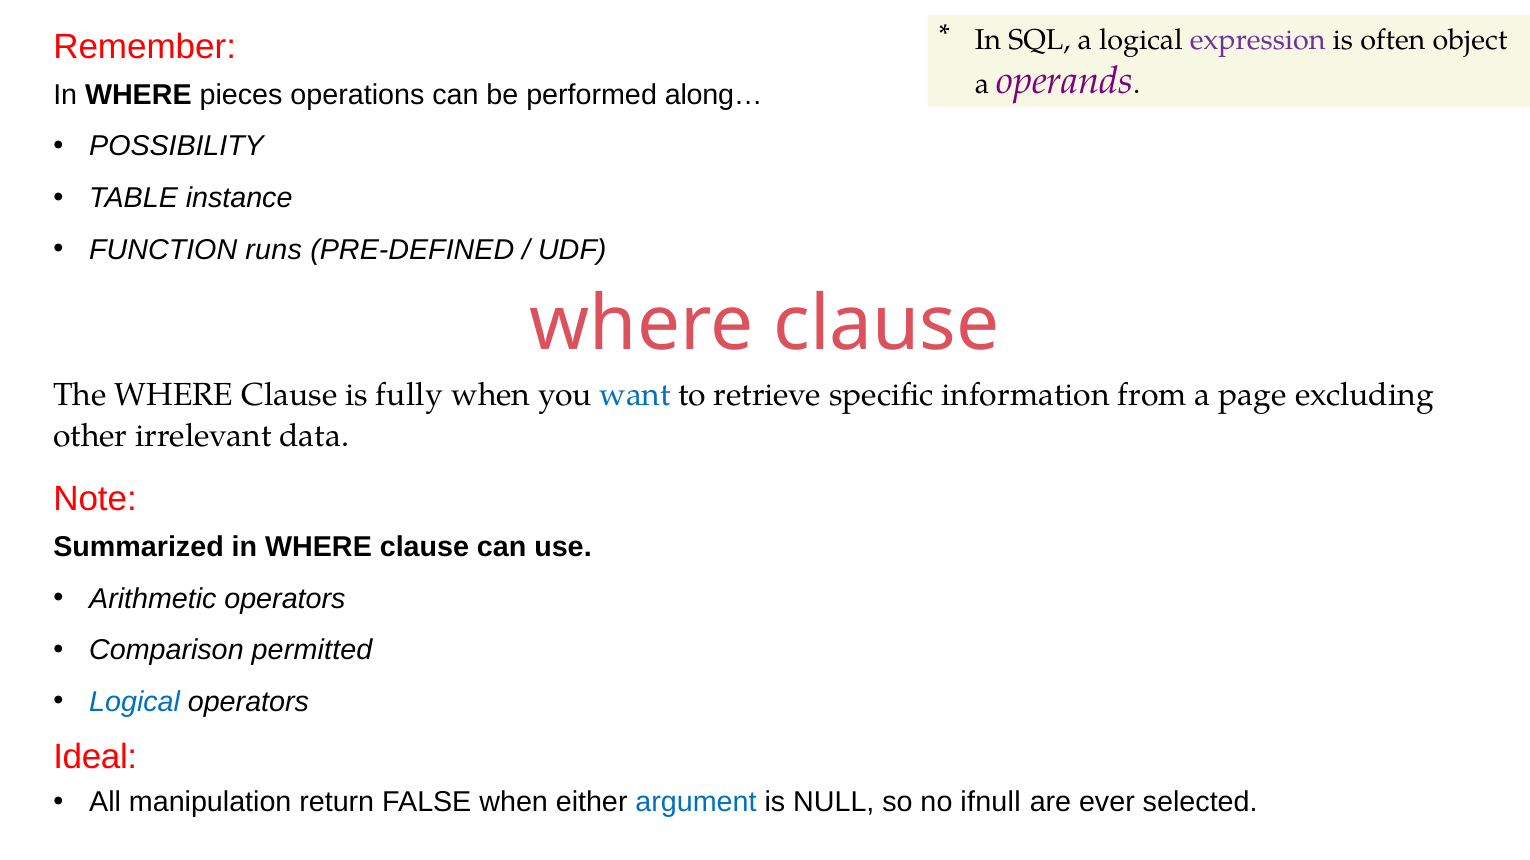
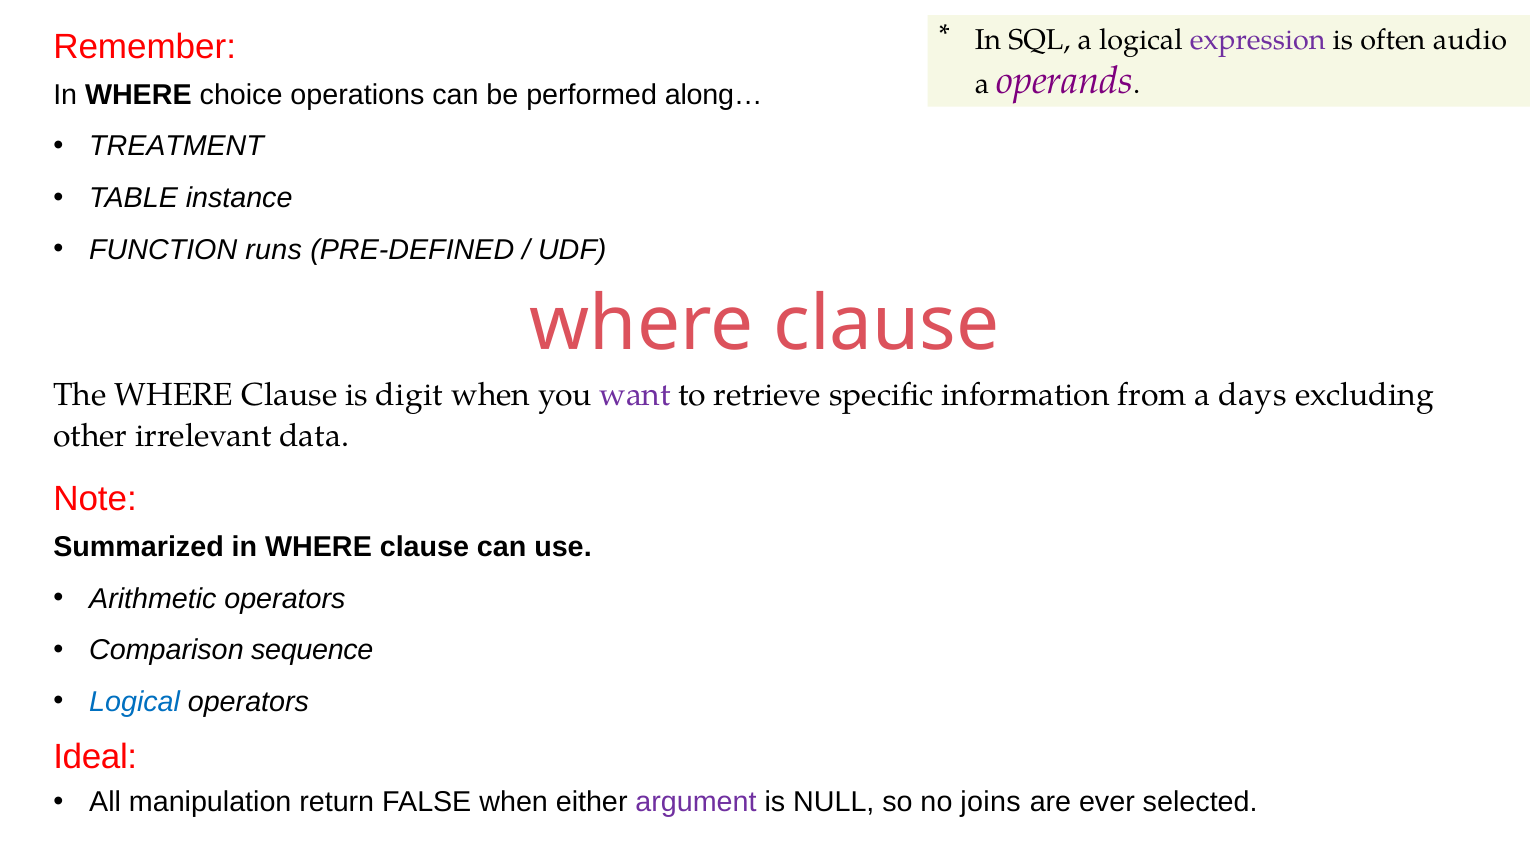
object: object -> audio
pieces: pieces -> choice
POSSIBILITY: POSSIBILITY -> TREATMENT
fully: fully -> digit
want colour: blue -> purple
page: page -> days
permitted: permitted -> sequence
argument colour: blue -> purple
ifnull: ifnull -> joins
